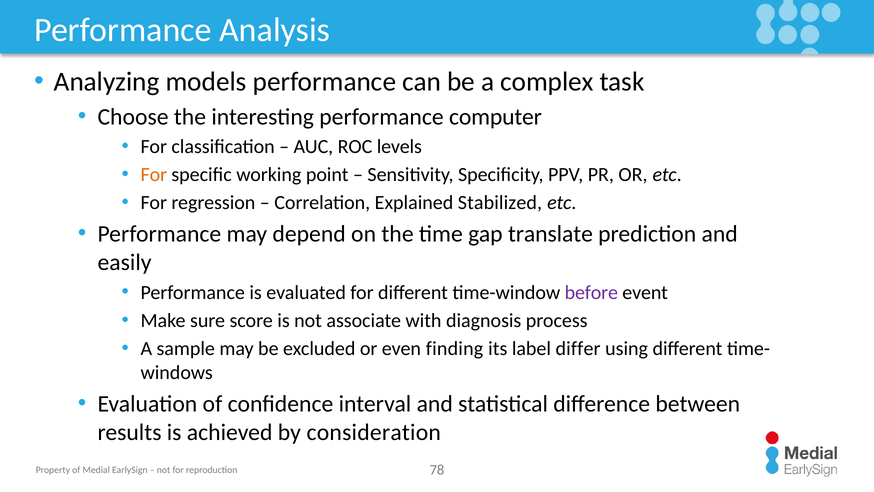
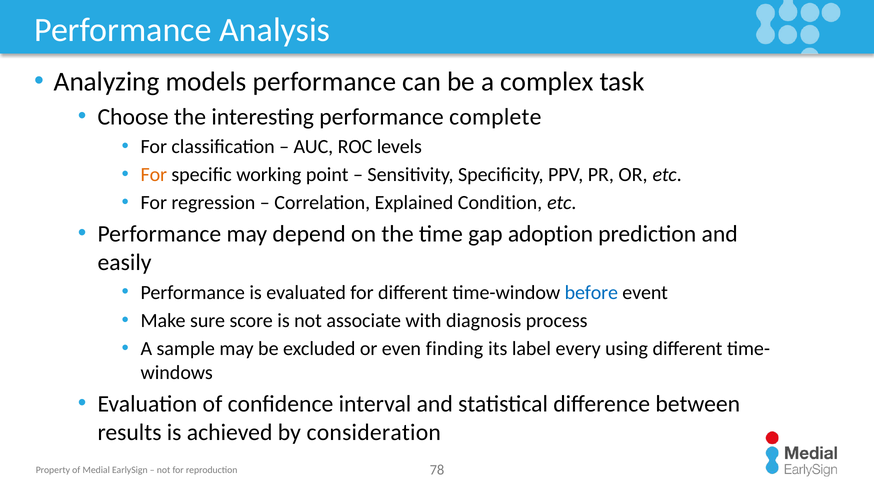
computer: computer -> complete
Stabilized: Stabilized -> Condition
translate: translate -> adoption
before colour: purple -> blue
differ: differ -> every
